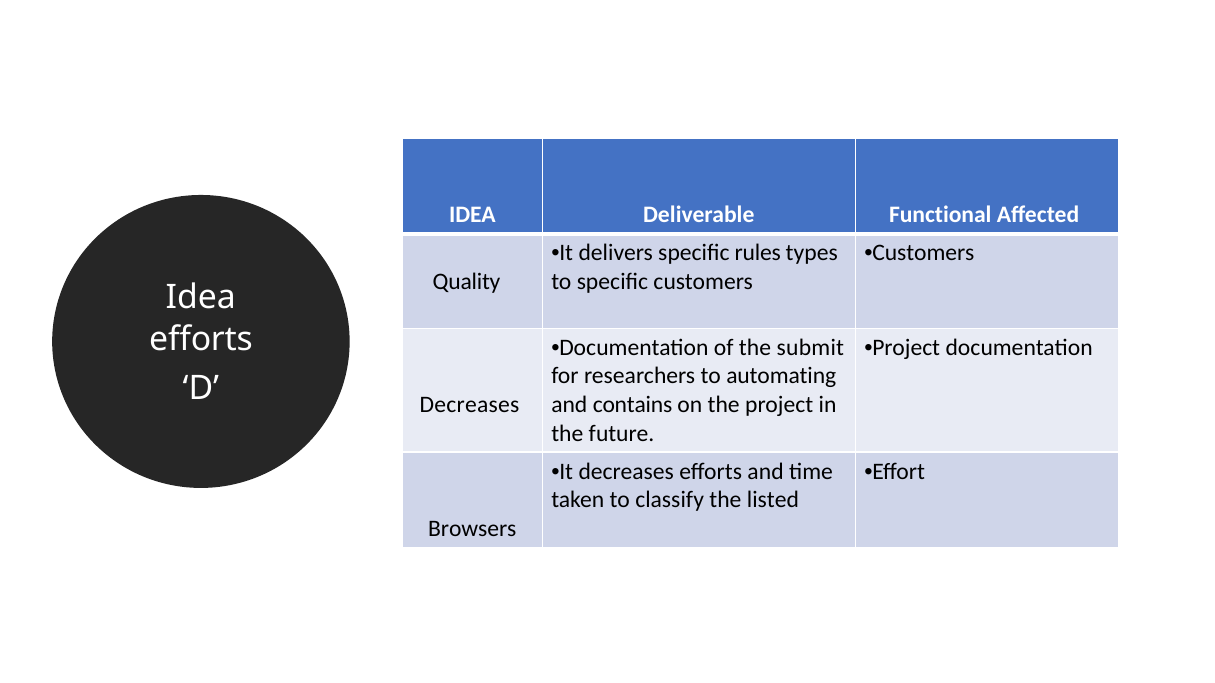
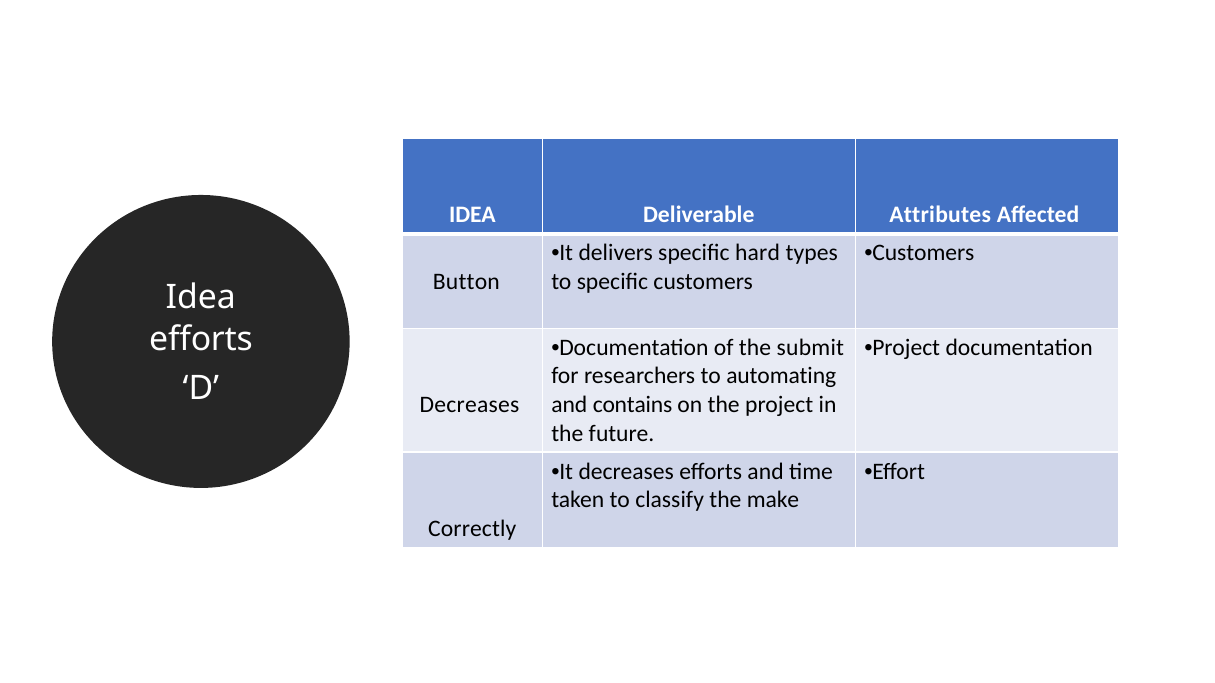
Functional: Functional -> Attributes
rules: rules -> hard
Quality: Quality -> Button
listed: listed -> make
Browsers: Browsers -> Correctly
